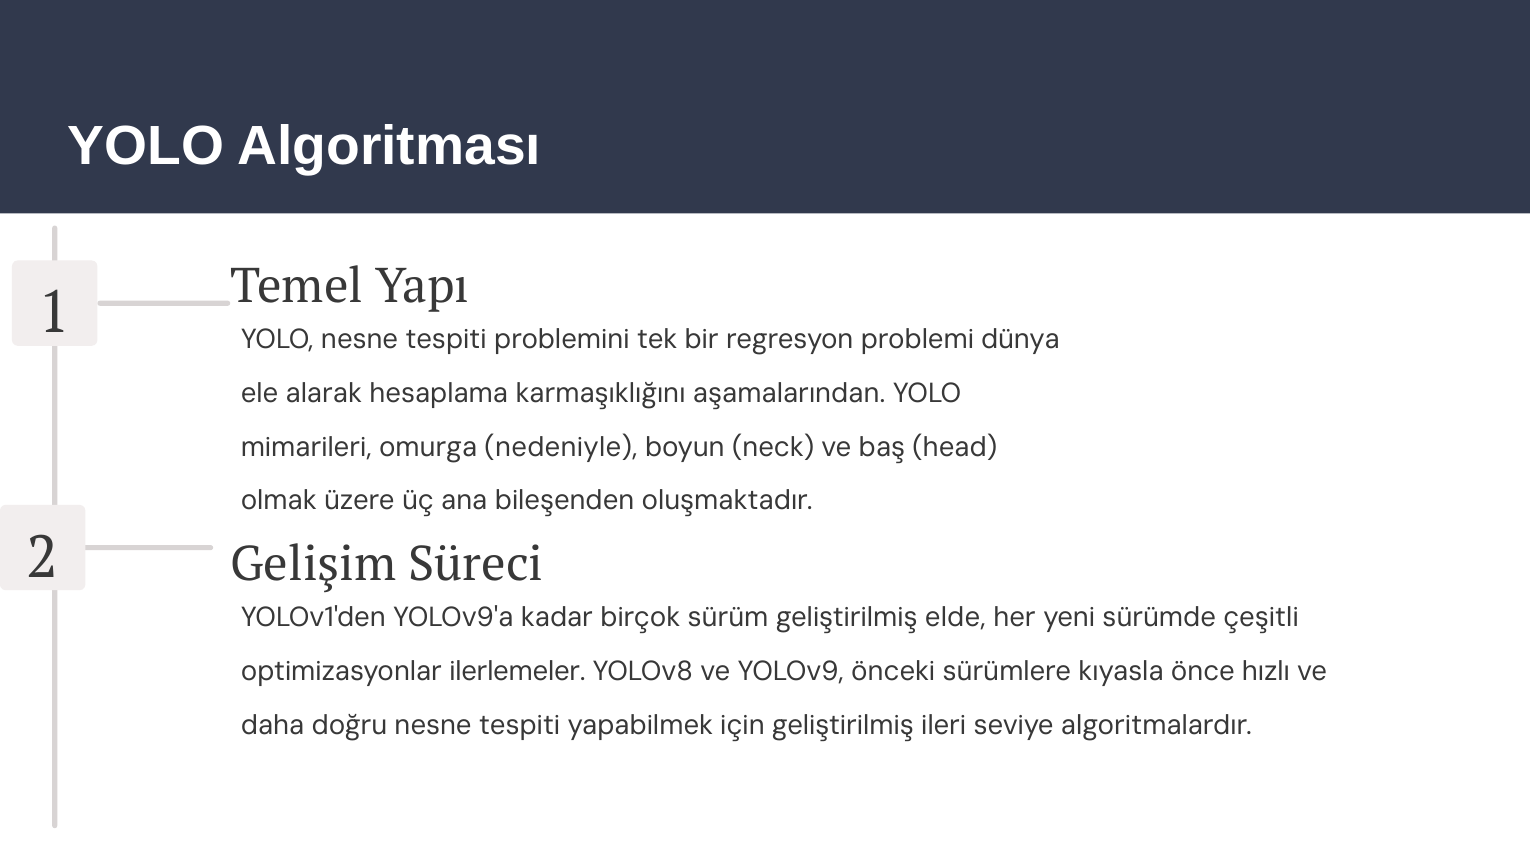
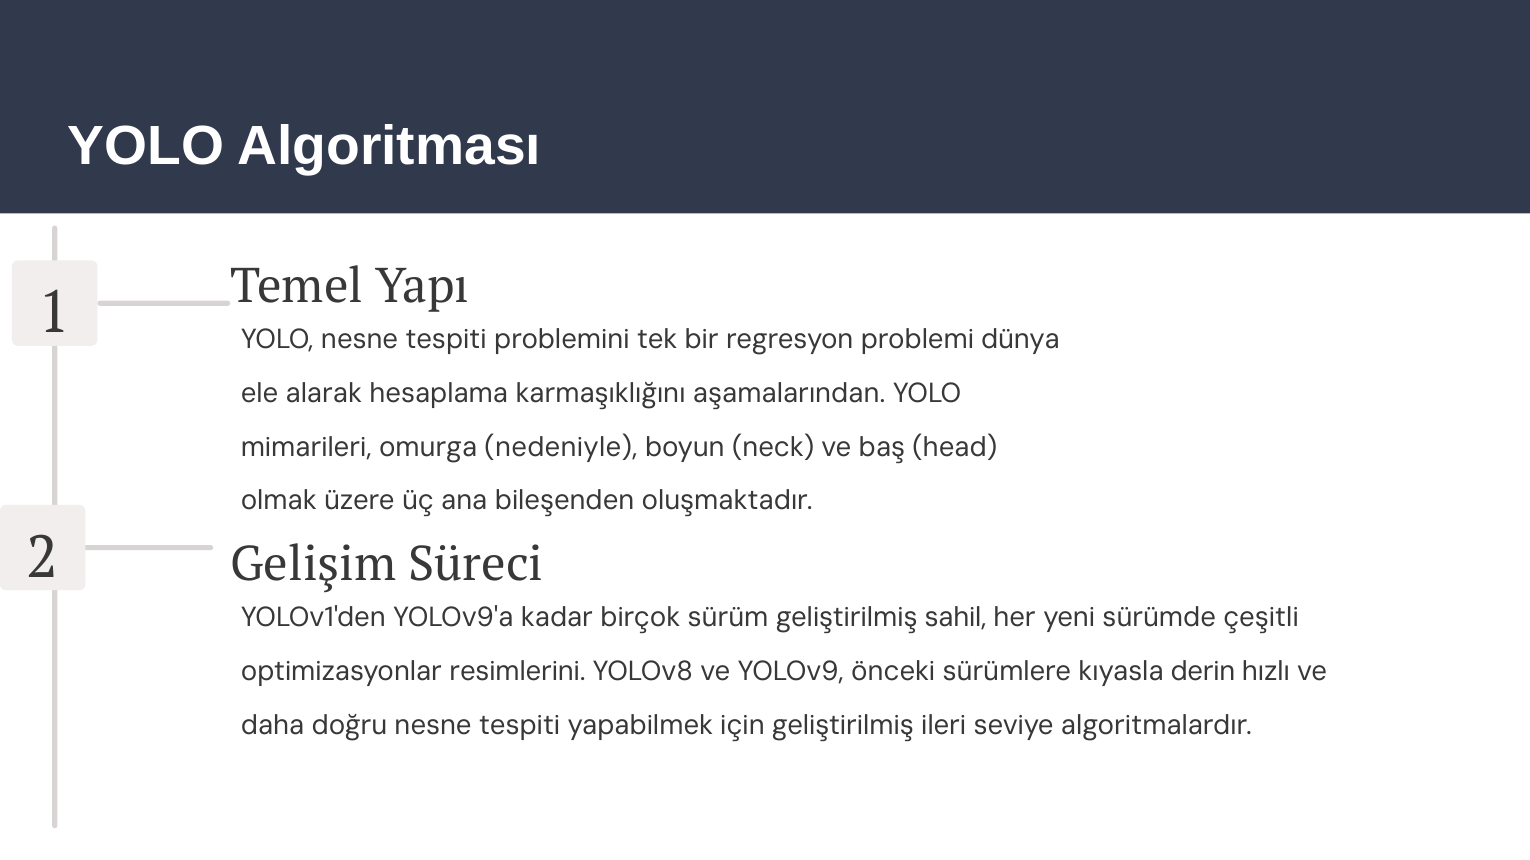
elde: elde -> sahil
ilerlemeler: ilerlemeler -> resimlerini
önce: önce -> derin
